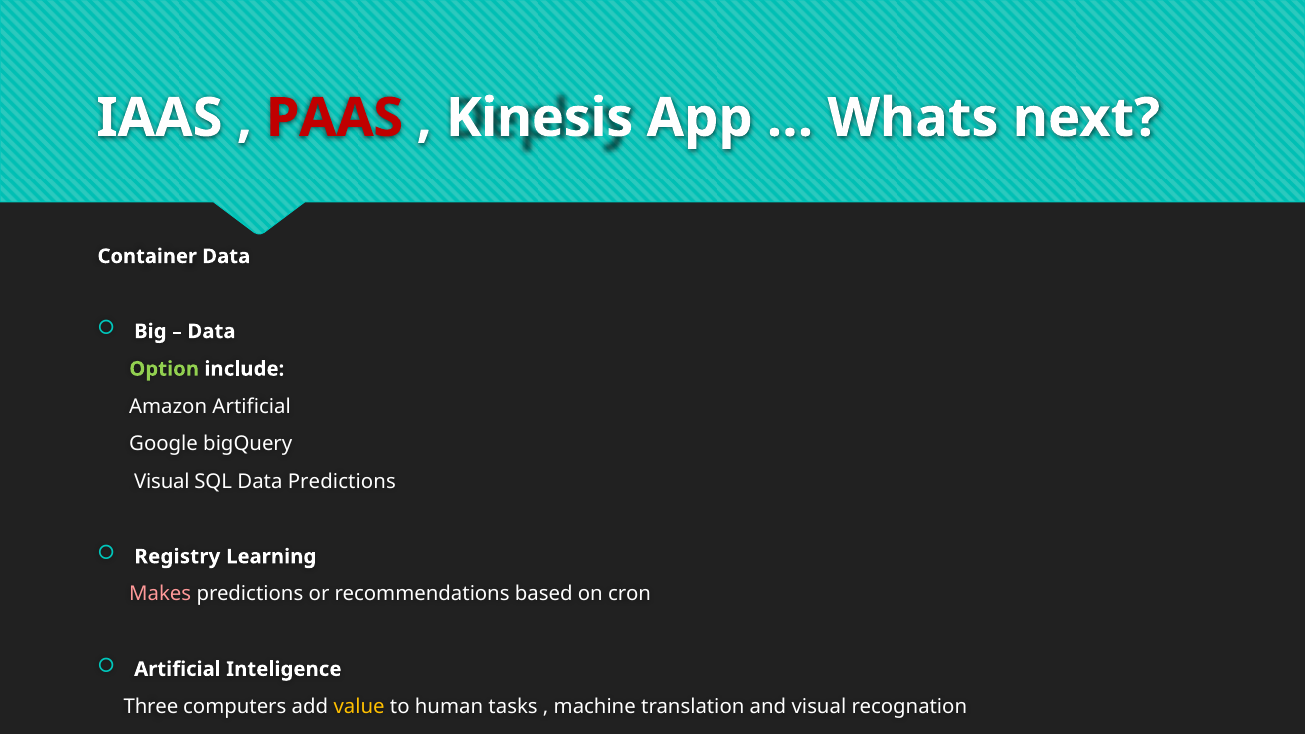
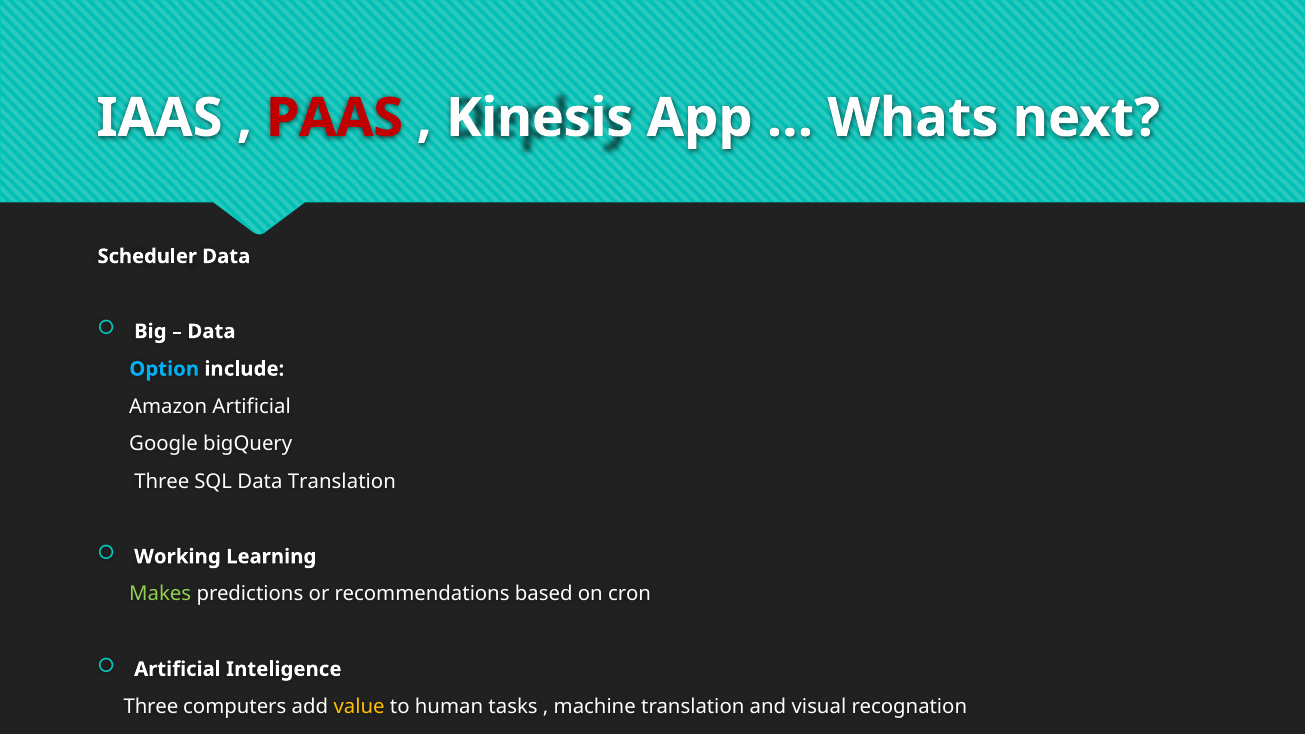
Container: Container -> Scheduler
Option colour: light green -> light blue
Visual at (162, 482): Visual -> Three
Data Predictions: Predictions -> Translation
Registry: Registry -> Working
Makes colour: pink -> light green
